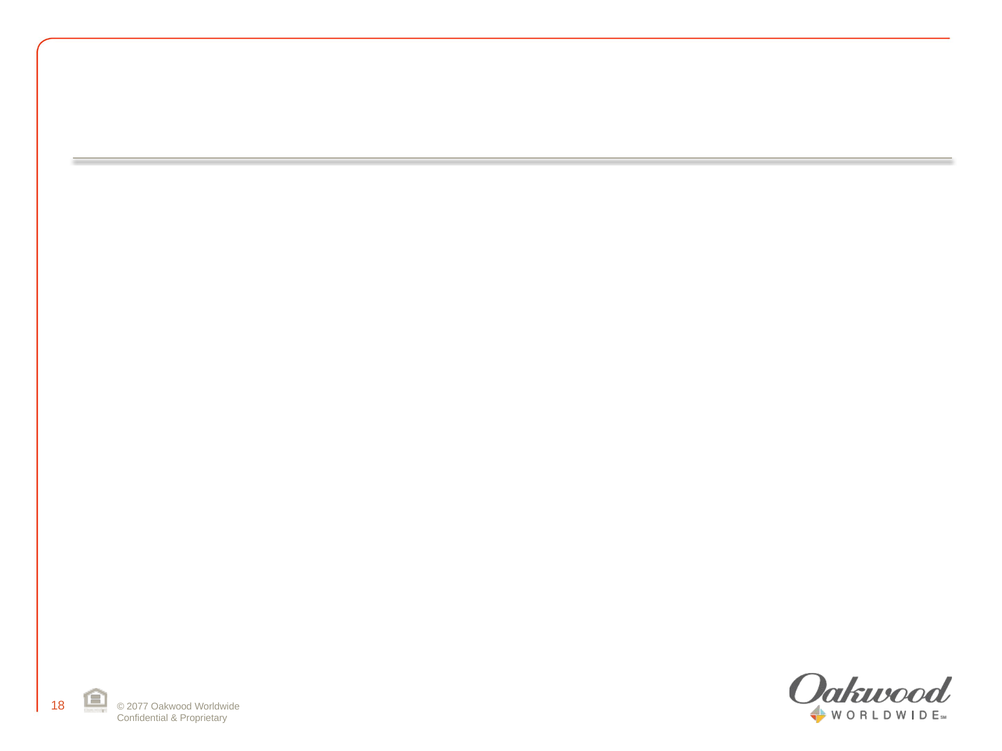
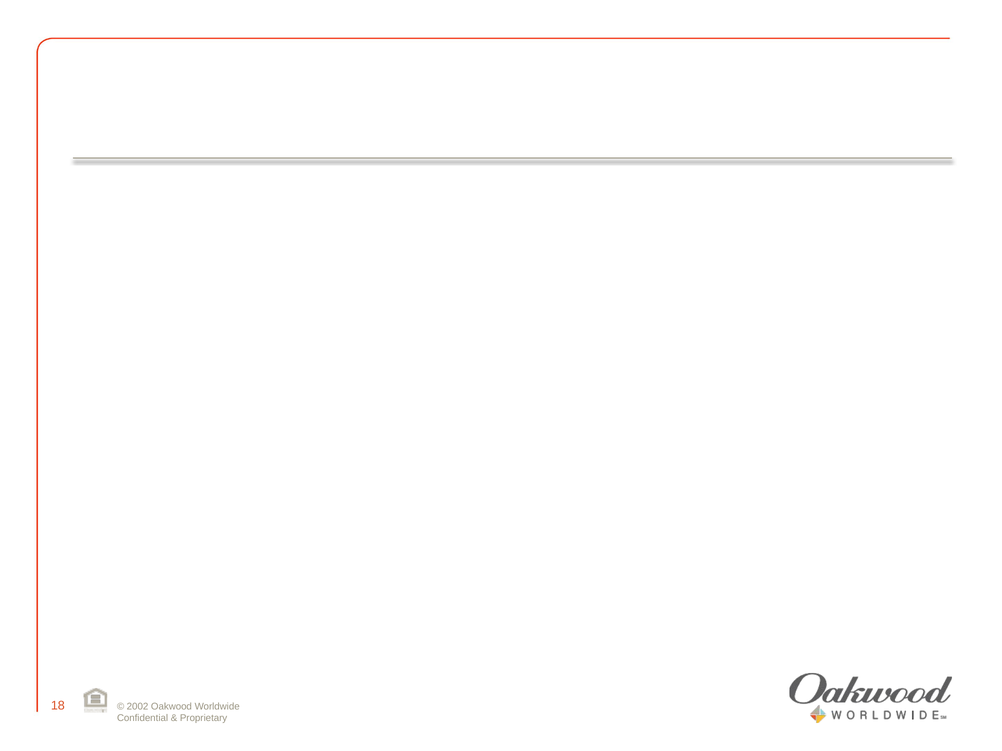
2077: 2077 -> 2002
